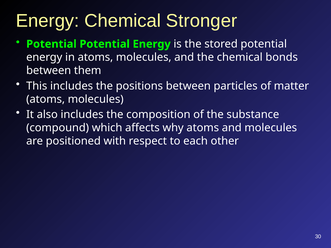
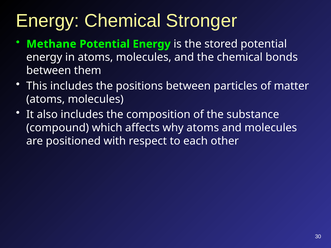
Potential at (51, 44): Potential -> Methane
